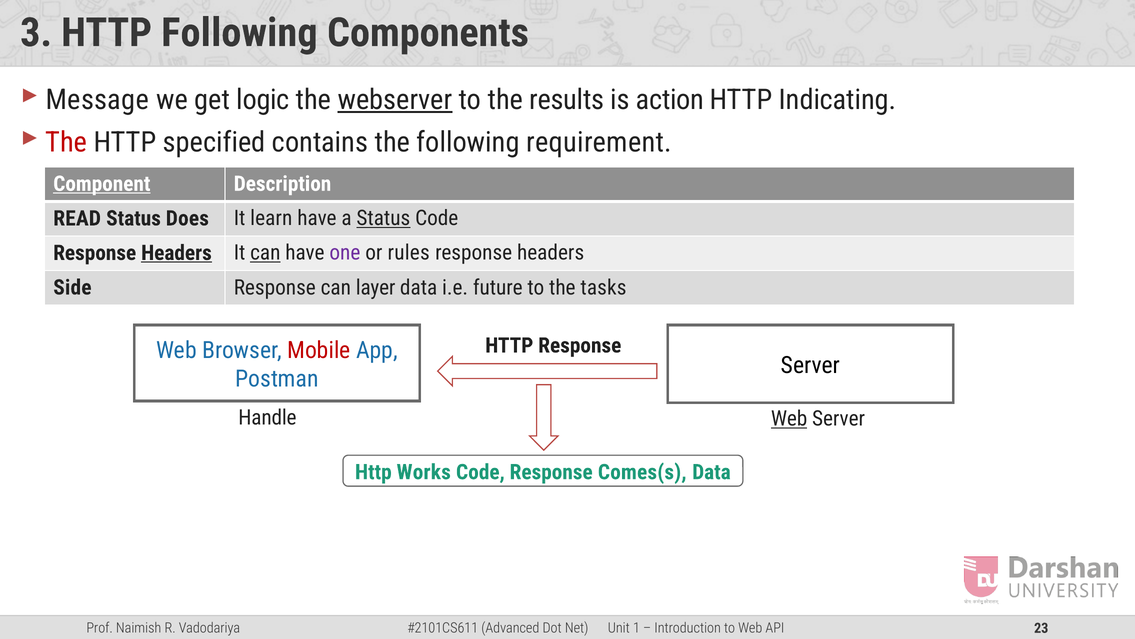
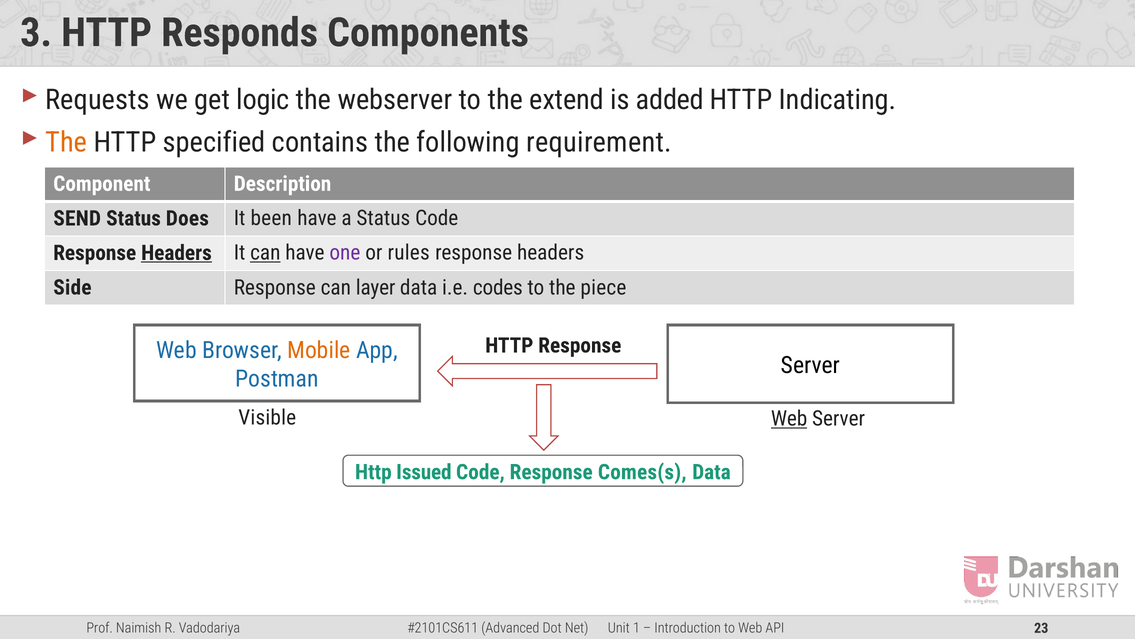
HTTP Following: Following -> Responds
Message: Message -> Requests
webserver underline: present -> none
results: results -> extend
action: action -> added
The at (66, 142) colour: red -> orange
Component underline: present -> none
READ: READ -> SEND
learn: learn -> been
Status at (383, 218) underline: present -> none
future: future -> codes
tasks: tasks -> piece
Mobile colour: red -> orange
Handle: Handle -> Visible
Works: Works -> Issued
